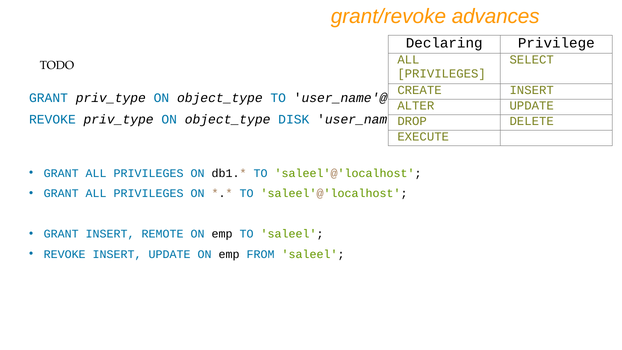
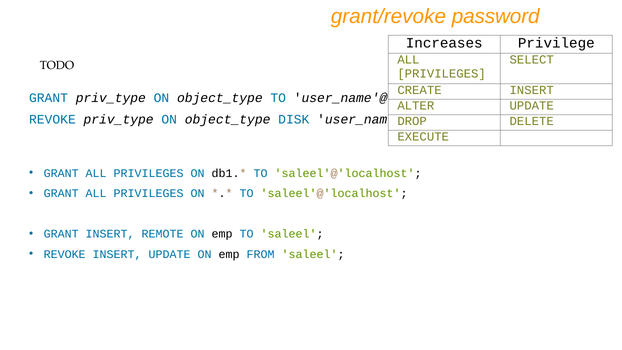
advances: advances -> password
Declaring: Declaring -> Increases
